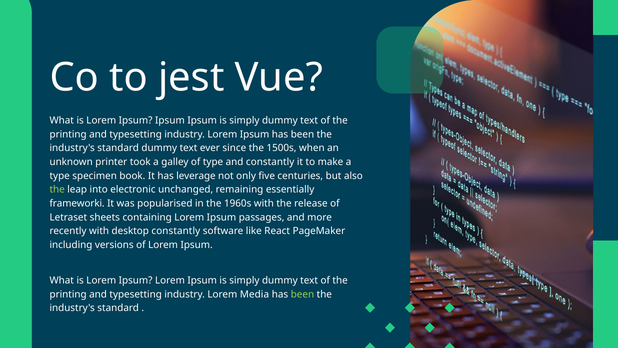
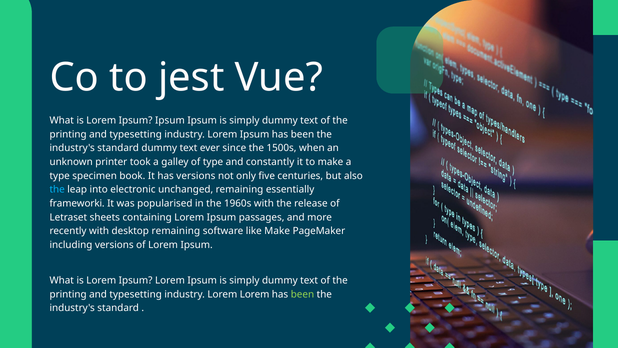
has leverage: leverage -> versions
the at (57, 190) colour: light green -> light blue
desktop constantly: constantly -> remaining
like React: React -> Make
Lorem Media: Media -> Lorem
